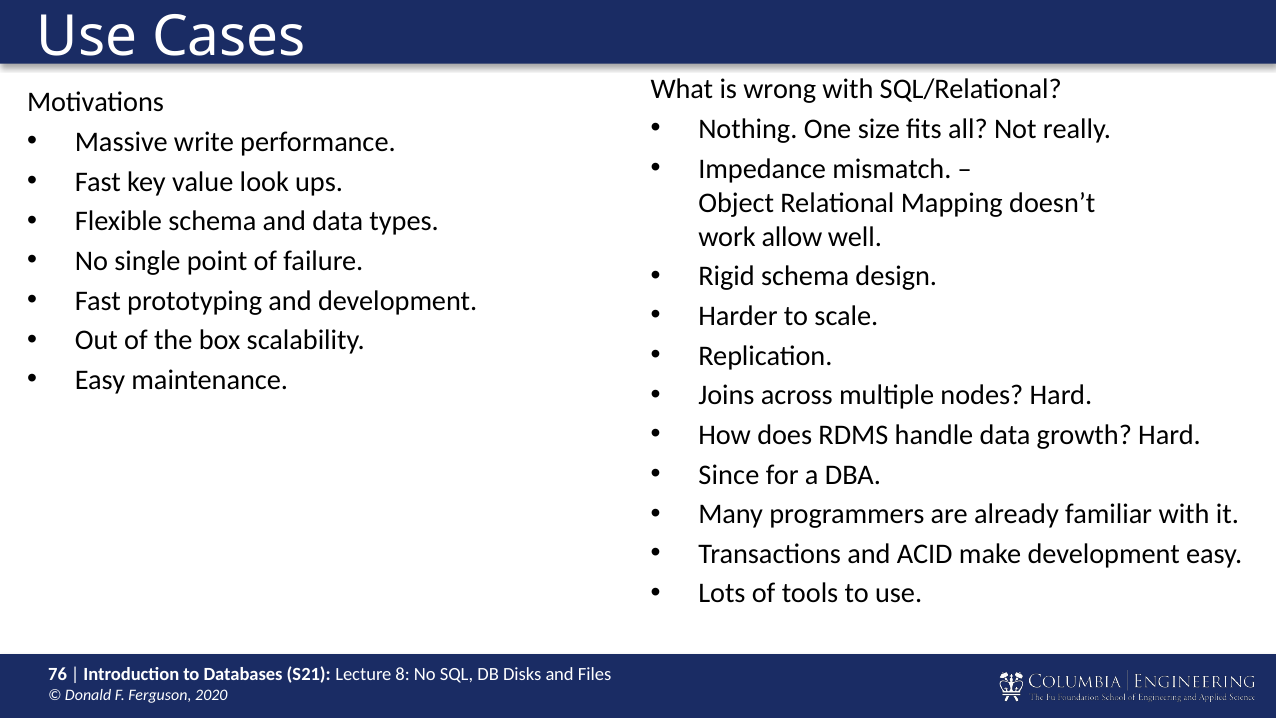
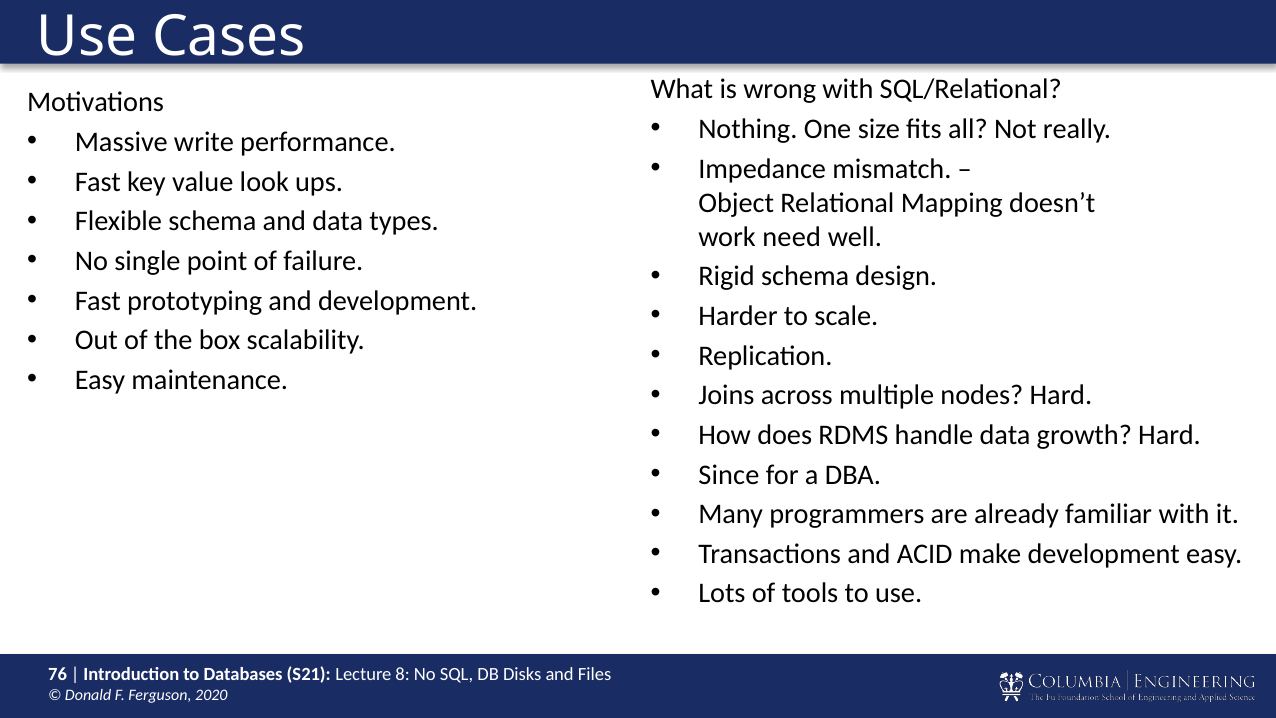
allow: allow -> need
